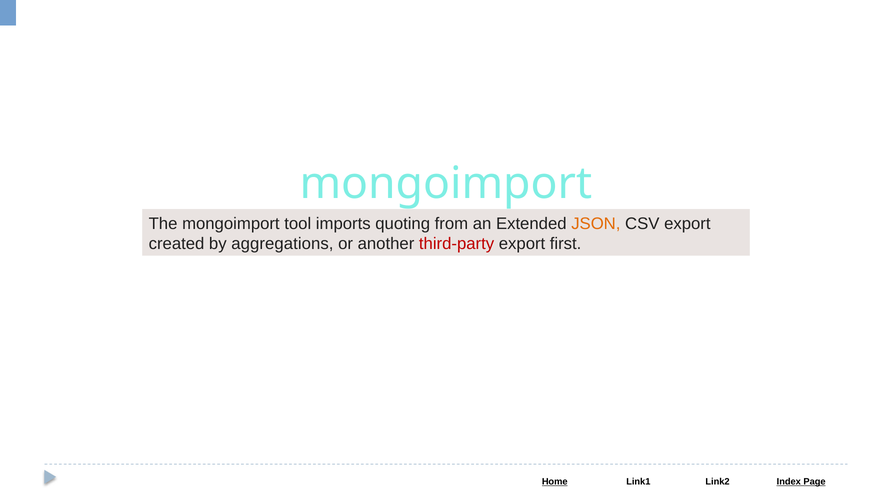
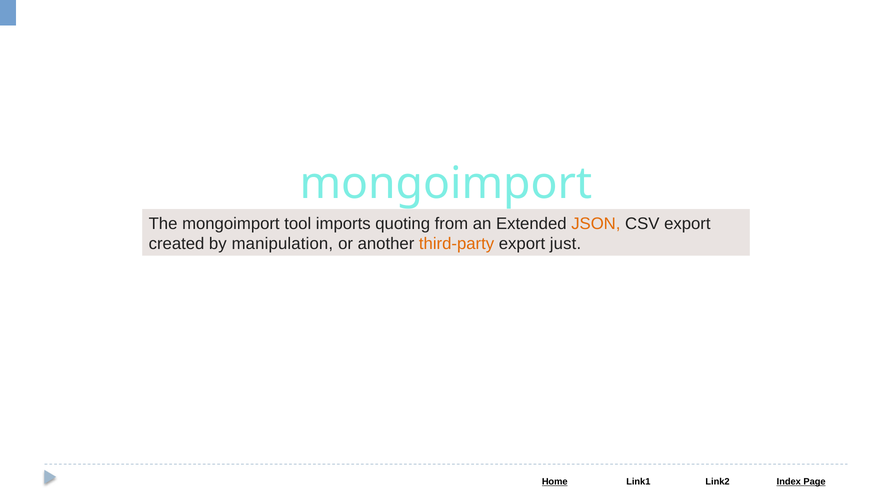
aggregations: aggregations -> manipulation
third-party colour: red -> orange
first: first -> just
